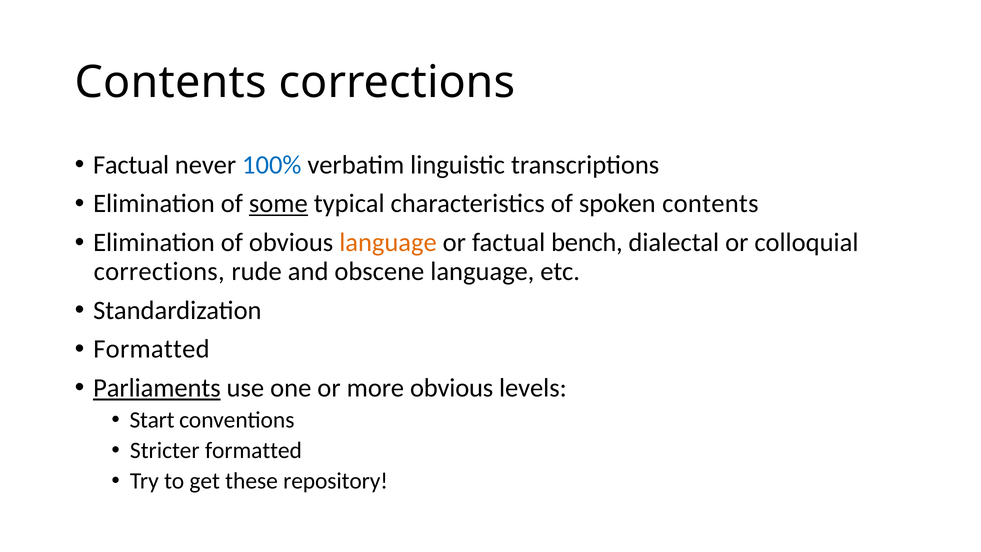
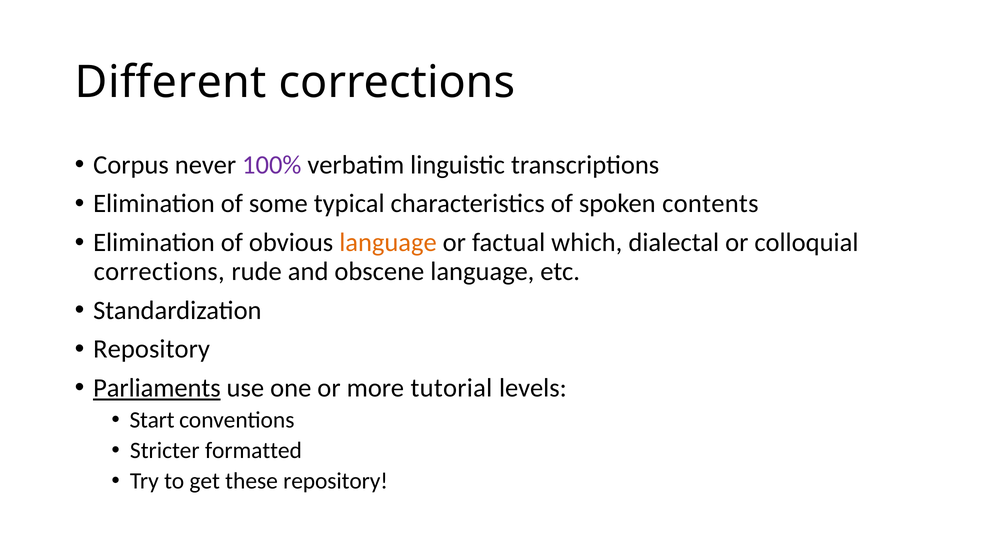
Contents at (171, 82): Contents -> Different
Factual at (131, 165): Factual -> Corpus
100% colour: blue -> purple
some underline: present -> none
bench: bench -> which
Formatted at (151, 349): Formatted -> Repository
more obvious: obvious -> tutorial
